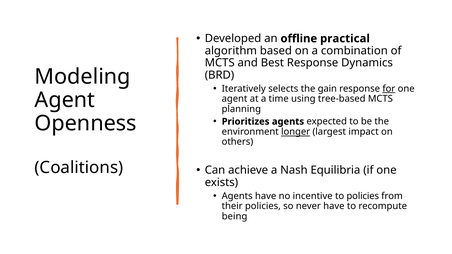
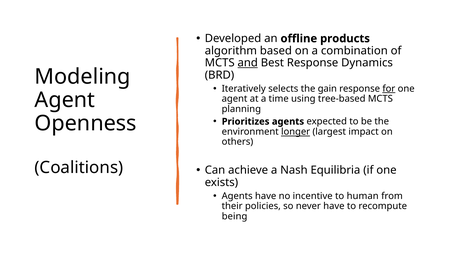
practical: practical -> products
and underline: none -> present
to policies: policies -> human
